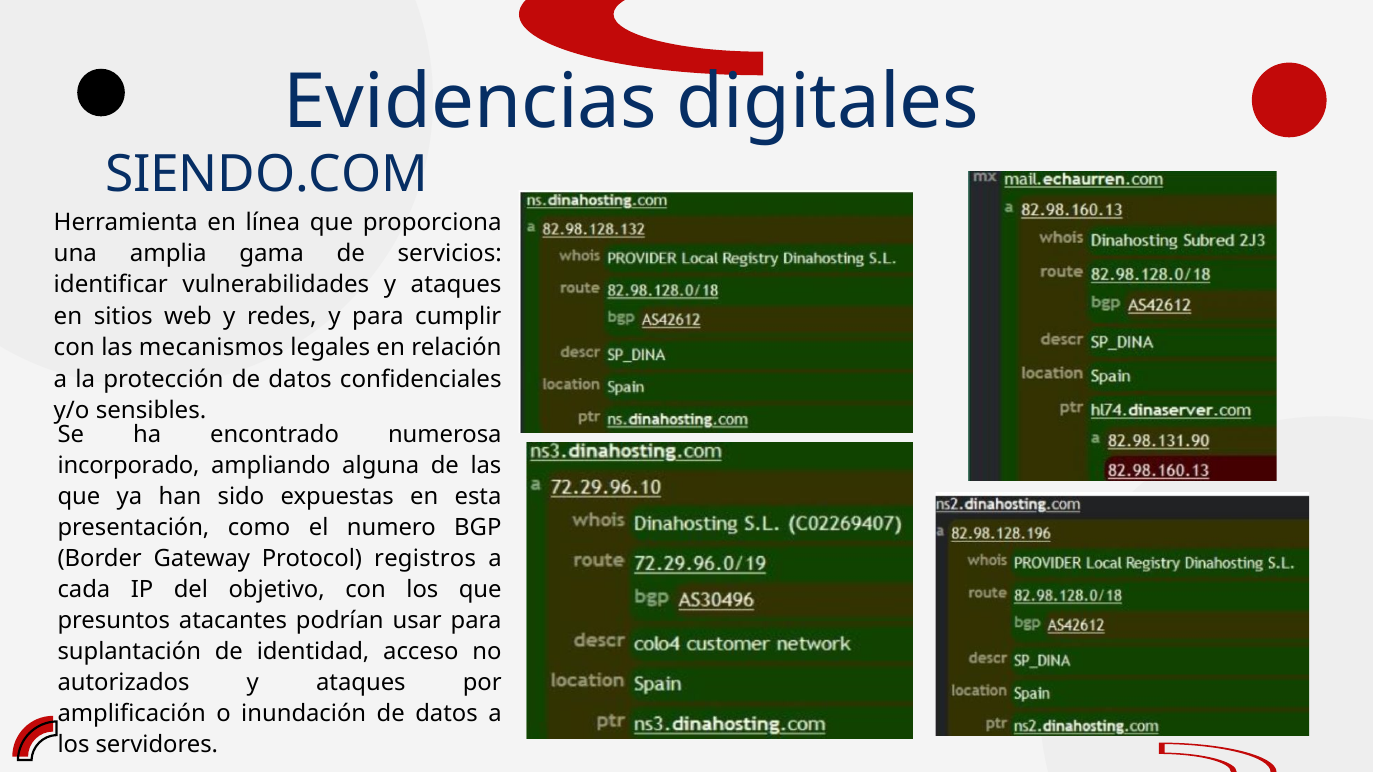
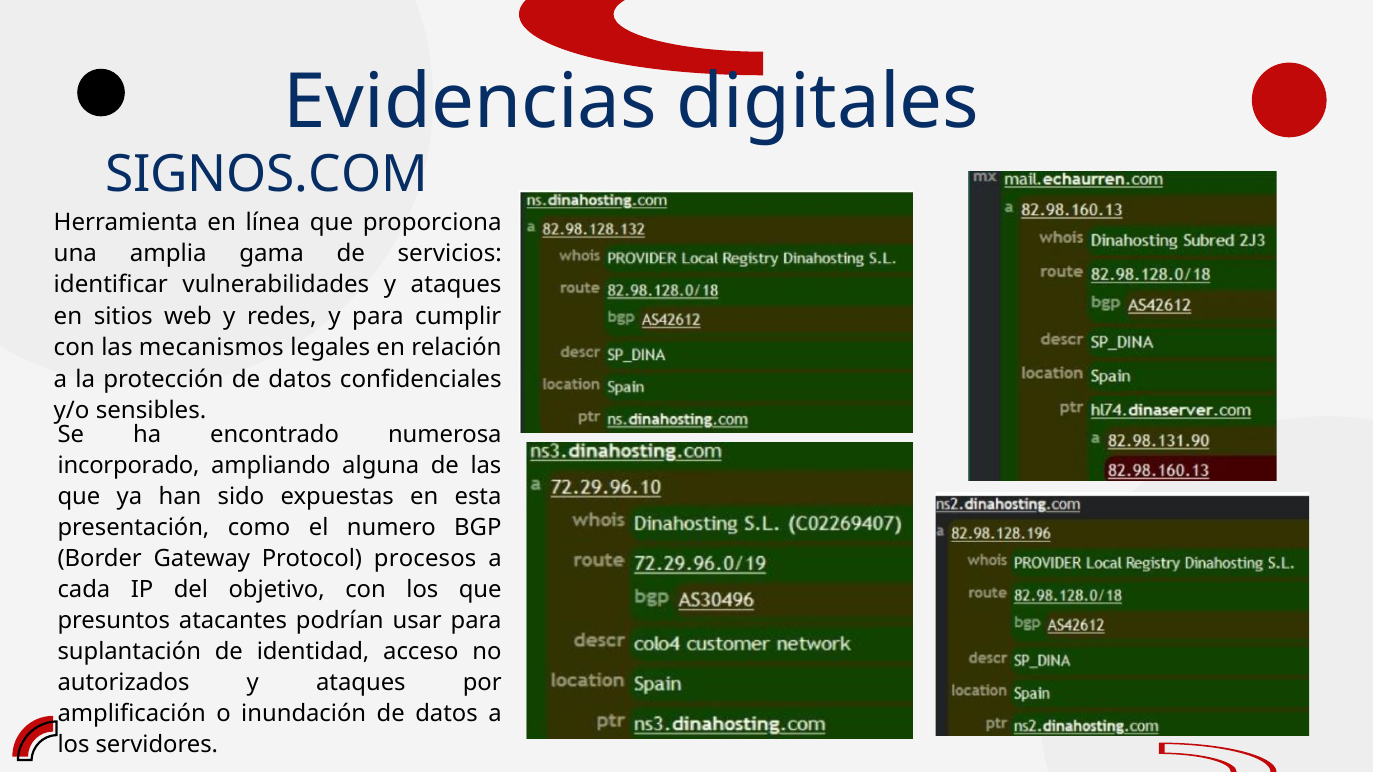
SIENDO.COM: SIENDO.COM -> SIGNOS.COM
registros: registros -> procesos
